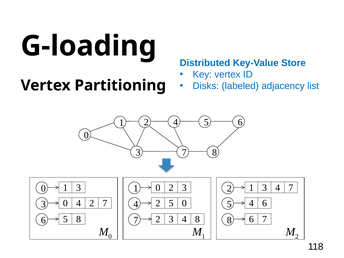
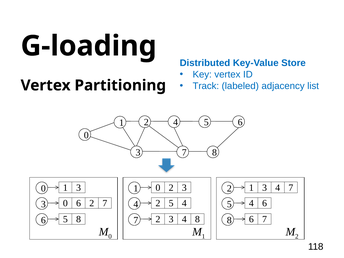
Disks: Disks -> Track
0 4: 4 -> 6
2 5 0: 0 -> 4
